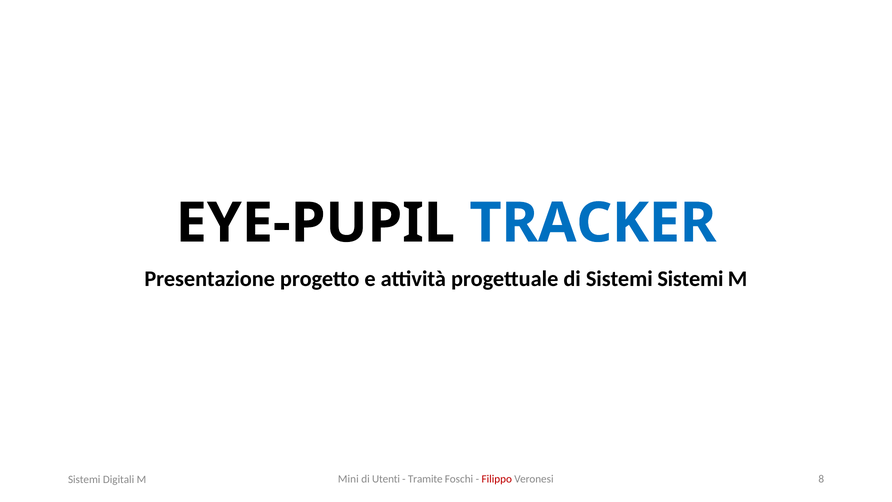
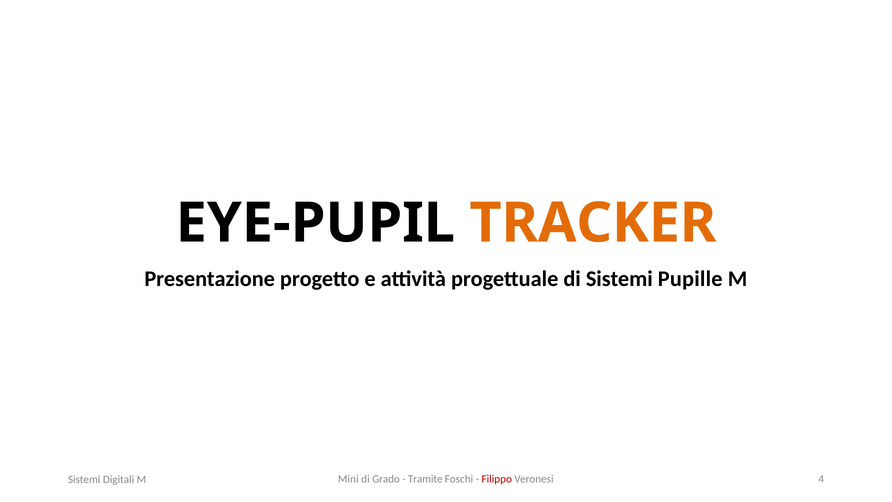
TRACKER colour: blue -> orange
Sistemi Sistemi: Sistemi -> Pupille
Utenti: Utenti -> Grado
8: 8 -> 4
